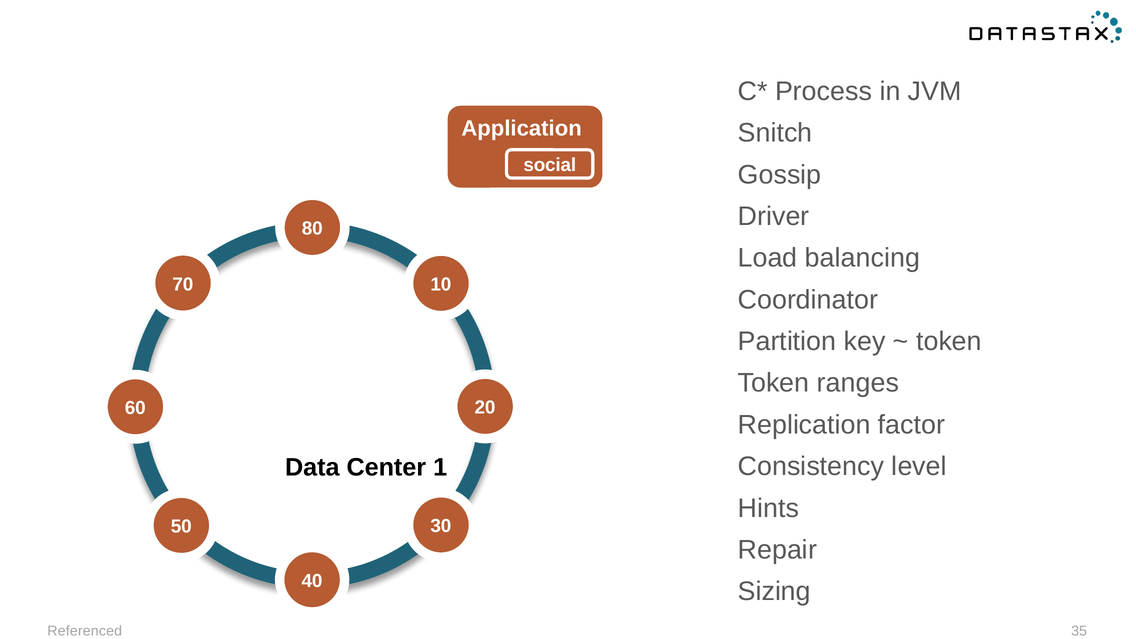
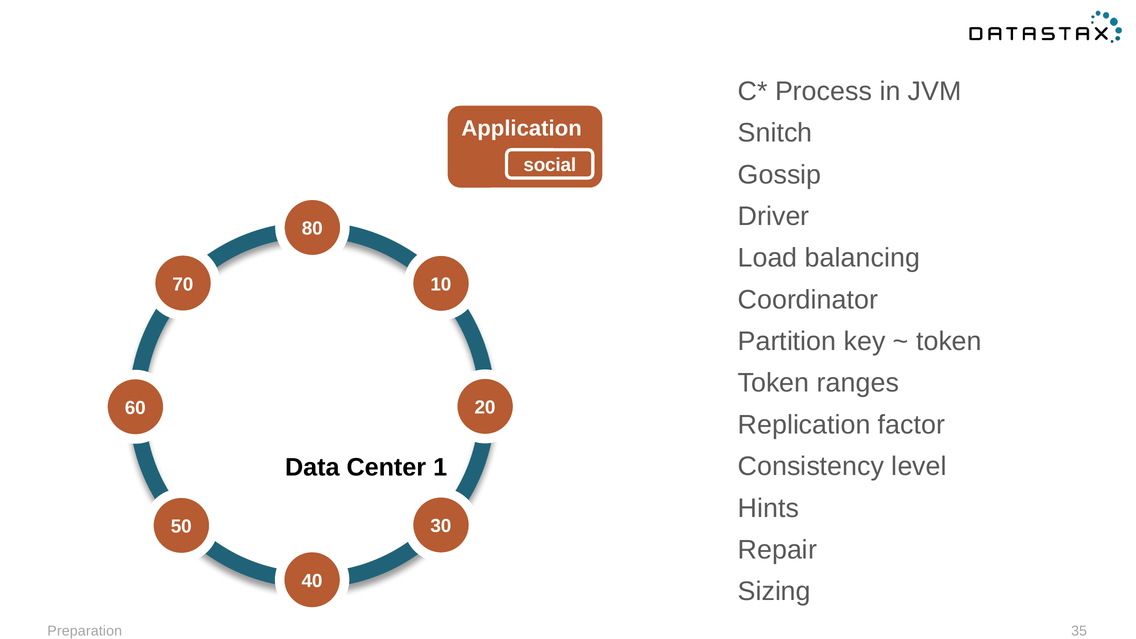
Referenced: Referenced -> Preparation
